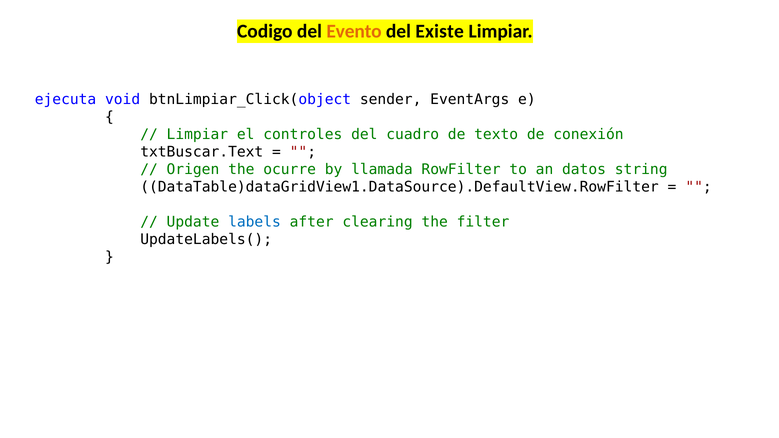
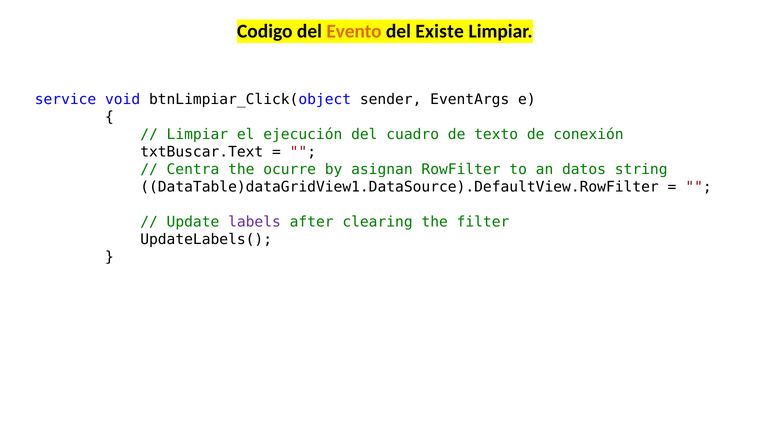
ejecuta: ejecuta -> service
controles: controles -> ejecución
Origen: Origen -> Centra
llamada: llamada -> asignan
labels colour: blue -> purple
